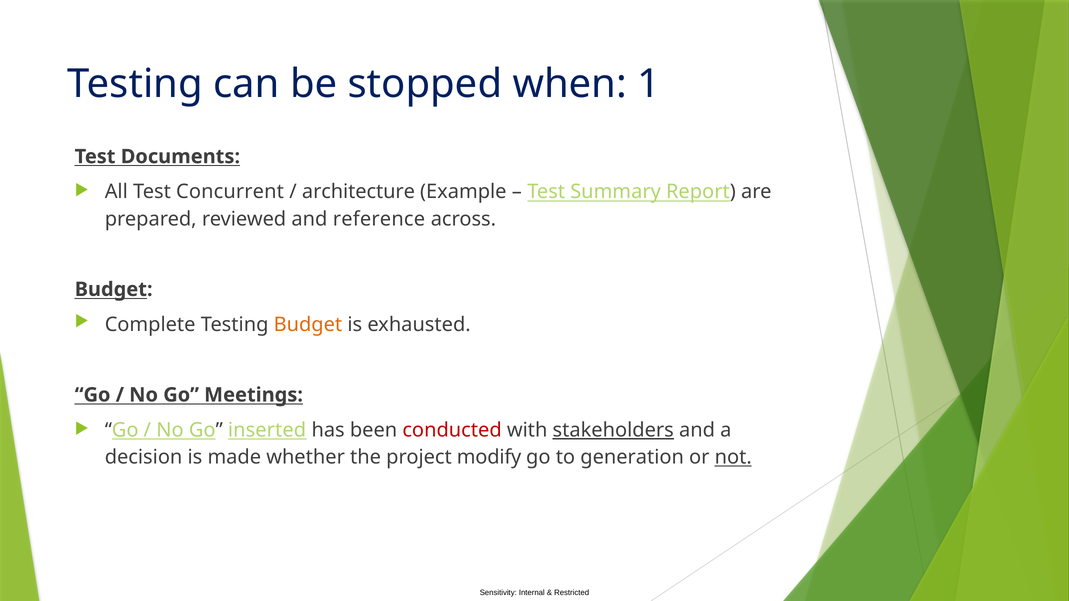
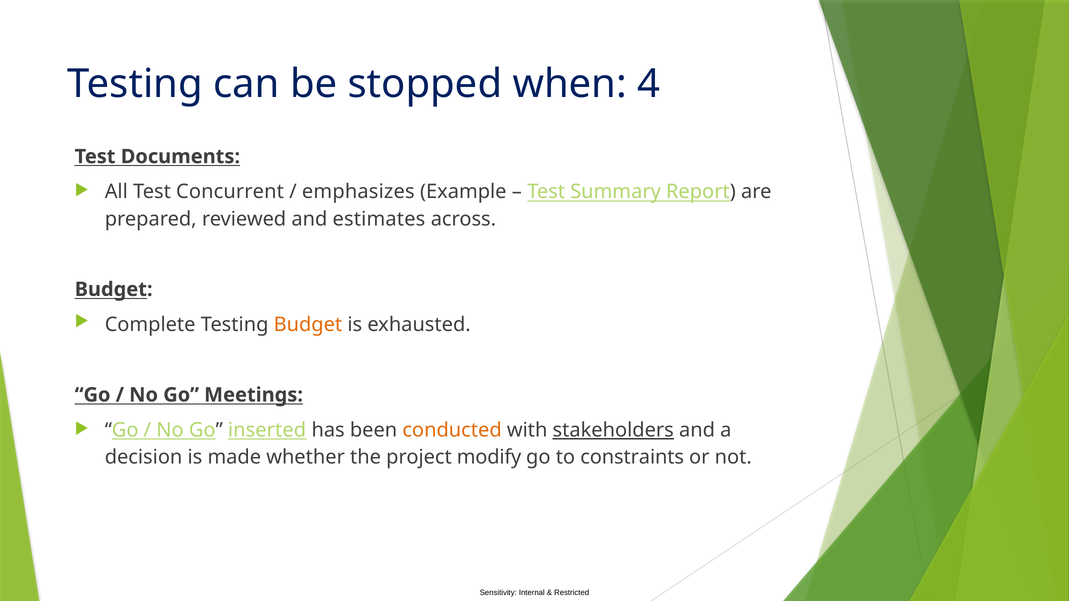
1: 1 -> 4
architecture: architecture -> emphasizes
reference: reference -> estimates
conducted colour: red -> orange
generation: generation -> constraints
not underline: present -> none
